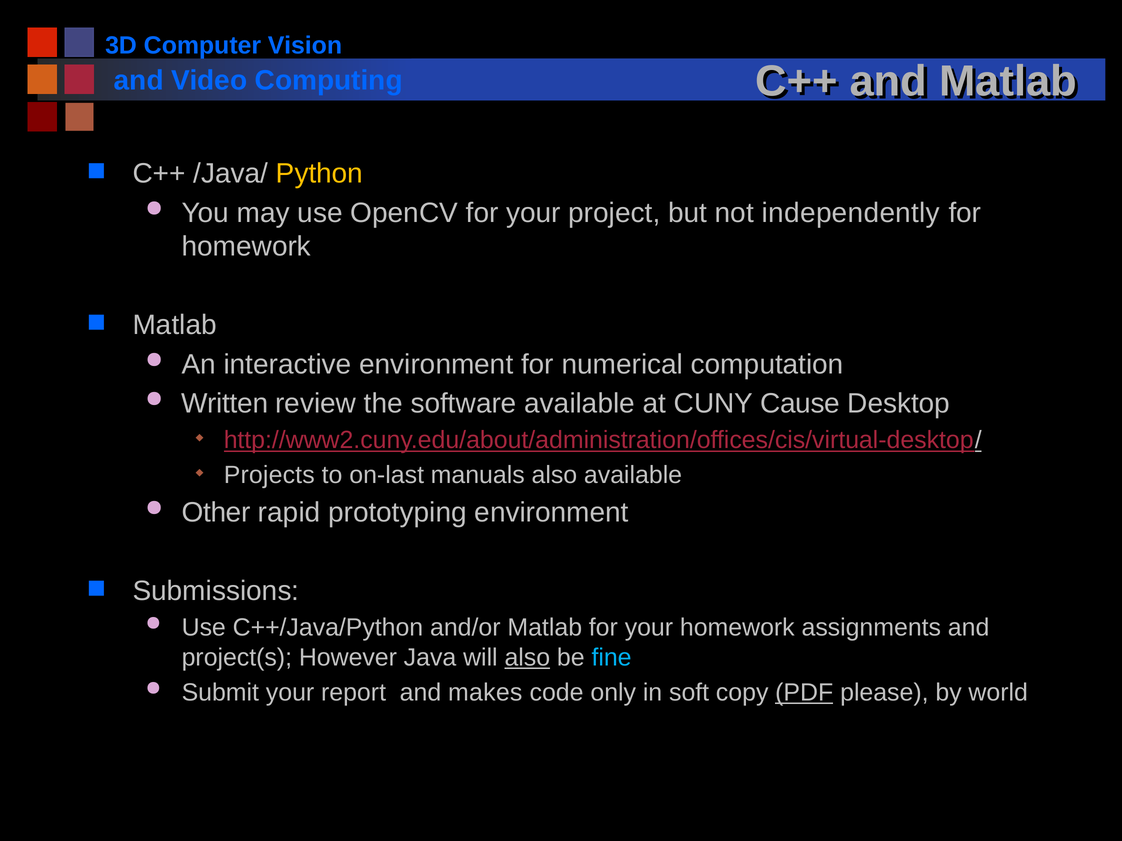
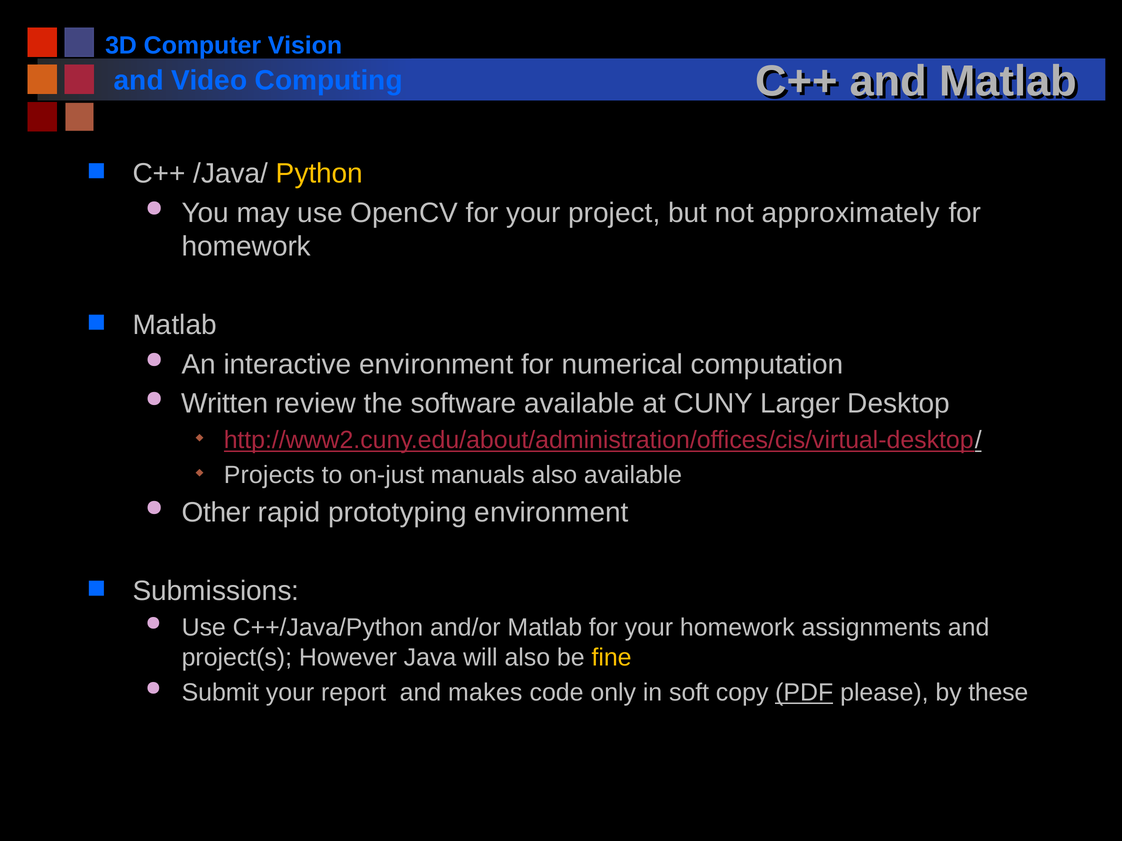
independently: independently -> approximately
Cause: Cause -> Larger
on-last: on-last -> on-just
also at (527, 658) underline: present -> none
fine colour: light blue -> yellow
world: world -> these
